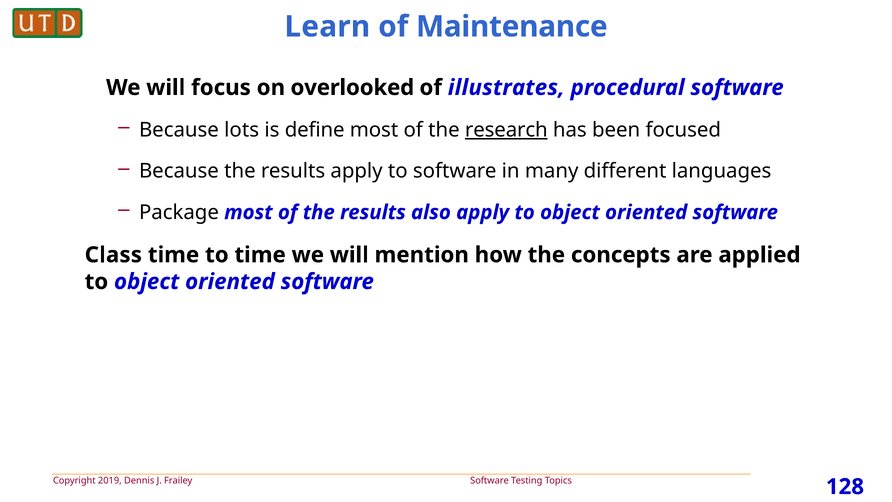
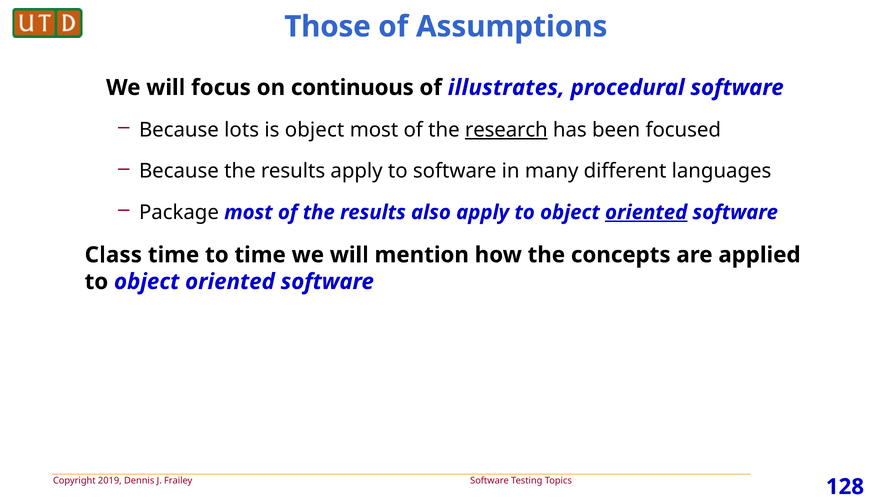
Learn: Learn -> Those
Maintenance: Maintenance -> Assumptions
overlooked: overlooked -> continuous
is define: define -> object
oriented at (646, 212) underline: none -> present
